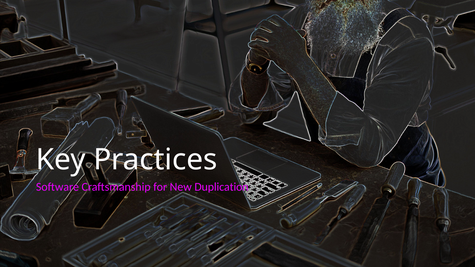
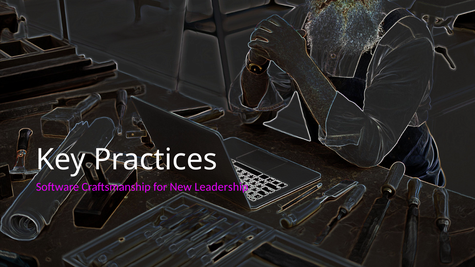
Duplication: Duplication -> Leadership
